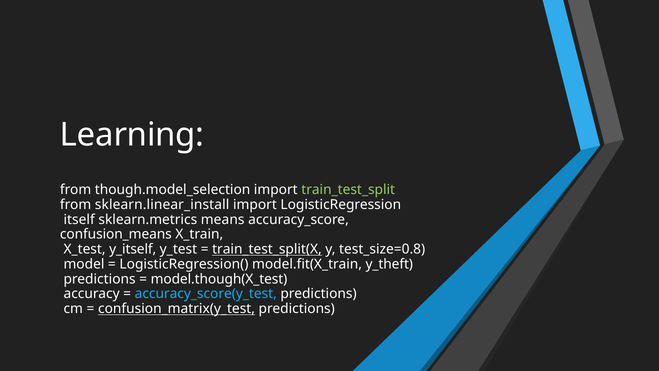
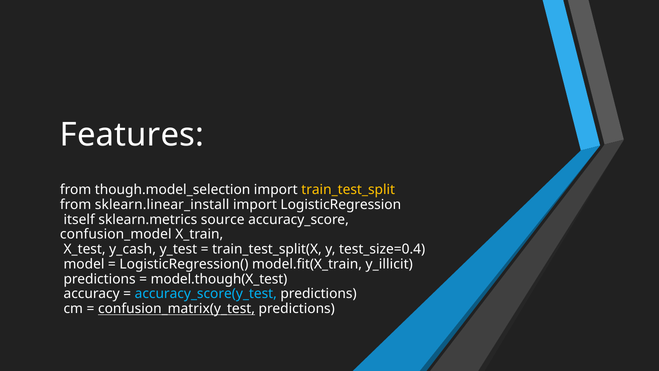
Learning: Learning -> Features
train_test_split colour: light green -> yellow
means: means -> source
confusion_means: confusion_means -> confusion_model
y_itself: y_itself -> y_cash
train_test_split(X underline: present -> none
test_size=0.8: test_size=0.8 -> test_size=0.4
y_theft: y_theft -> y_illicit
